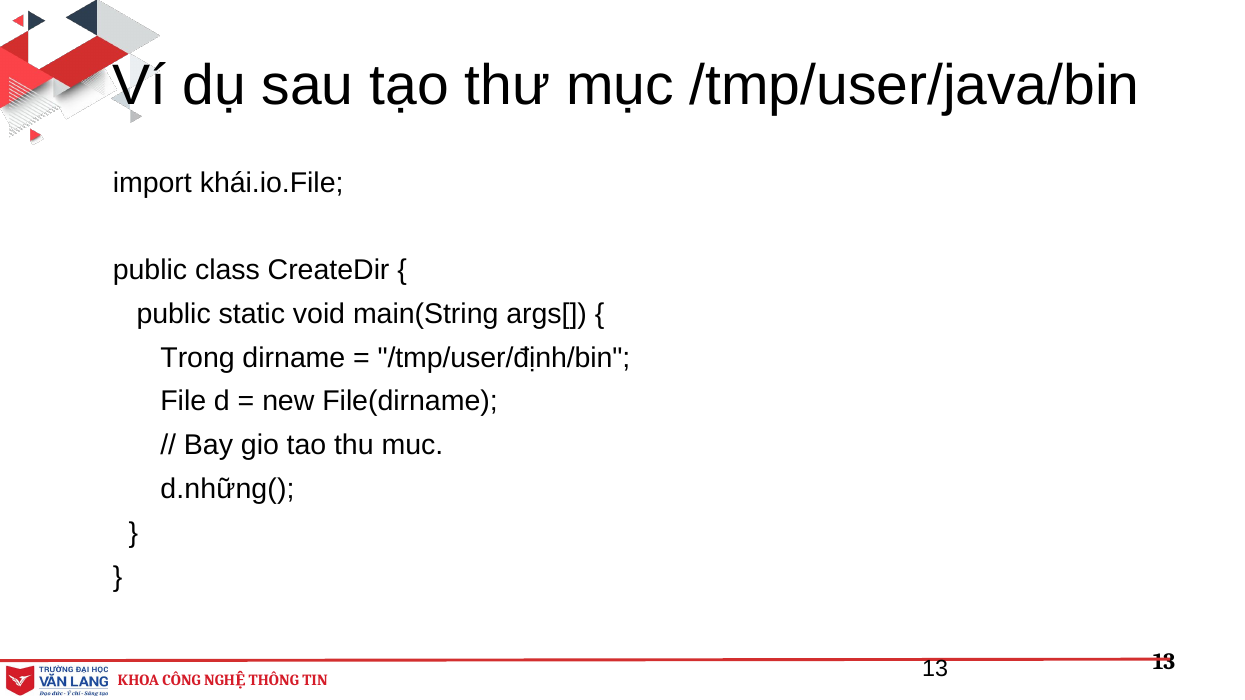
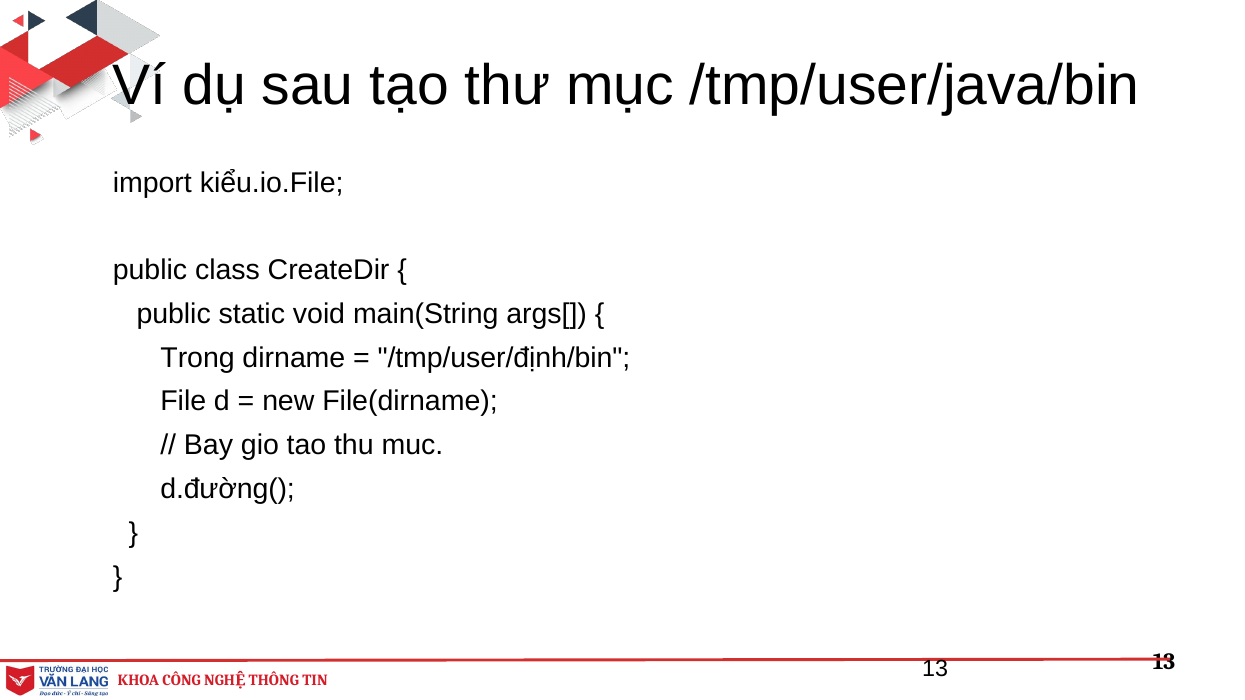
khái.io.File: khái.io.File -> kiểu.io.File
d.những(: d.những( -> d.đường(
